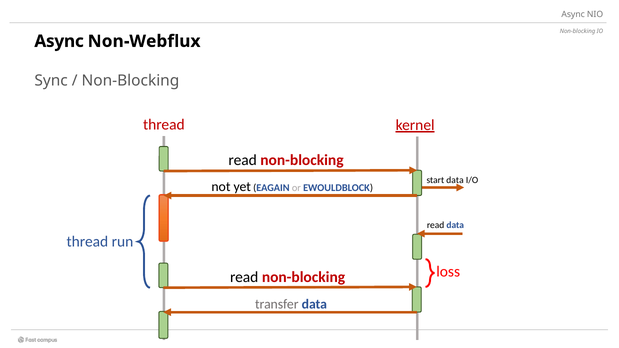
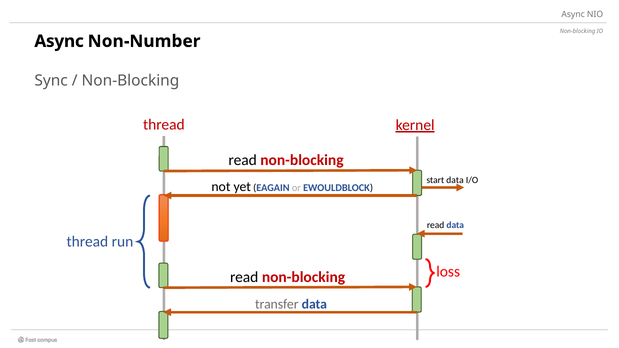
Non-Webflux: Non-Webflux -> Non-Number
